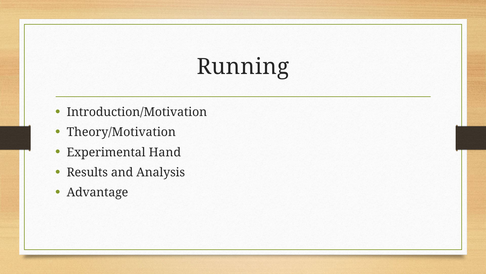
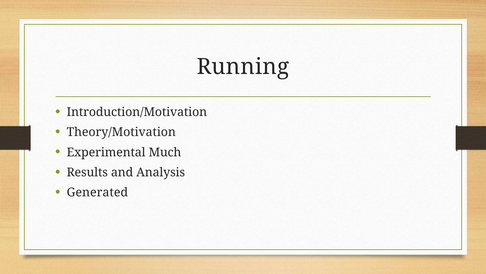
Hand: Hand -> Much
Advantage: Advantage -> Generated
